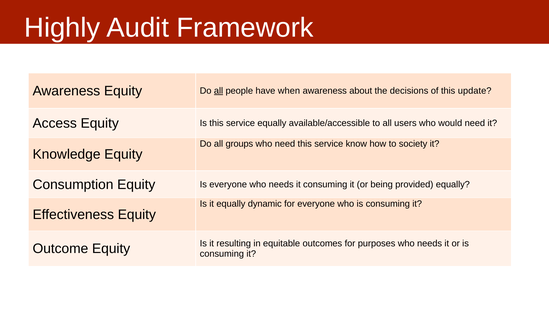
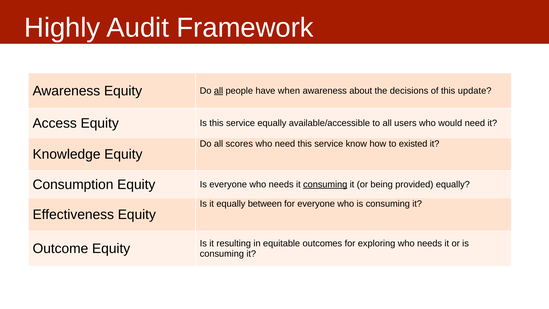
groups: groups -> scores
society: society -> existed
consuming at (325, 184) underline: none -> present
dynamic: dynamic -> between
purposes: purposes -> exploring
